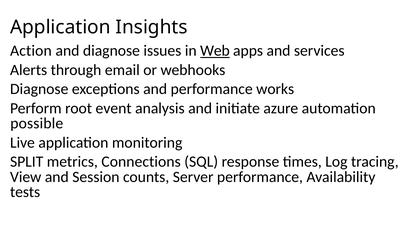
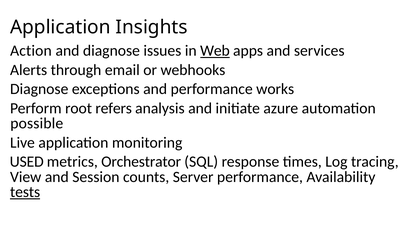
event: event -> refers
SPLIT: SPLIT -> USED
Connections: Connections -> Orchestrator
tests underline: none -> present
